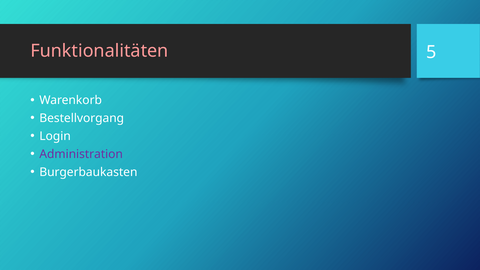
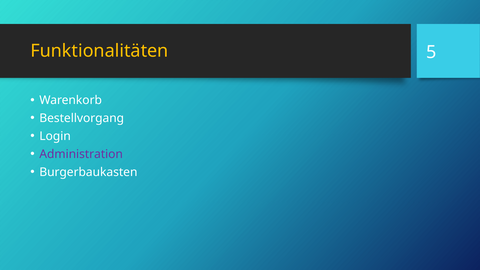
Funktionalitäten colour: pink -> yellow
